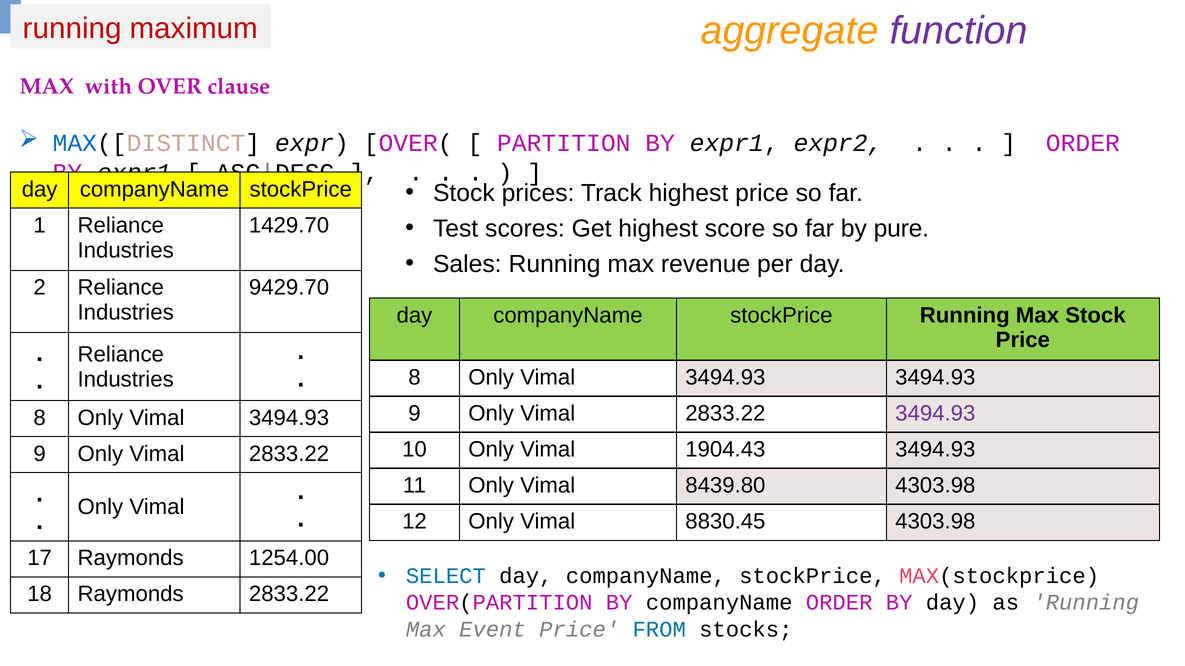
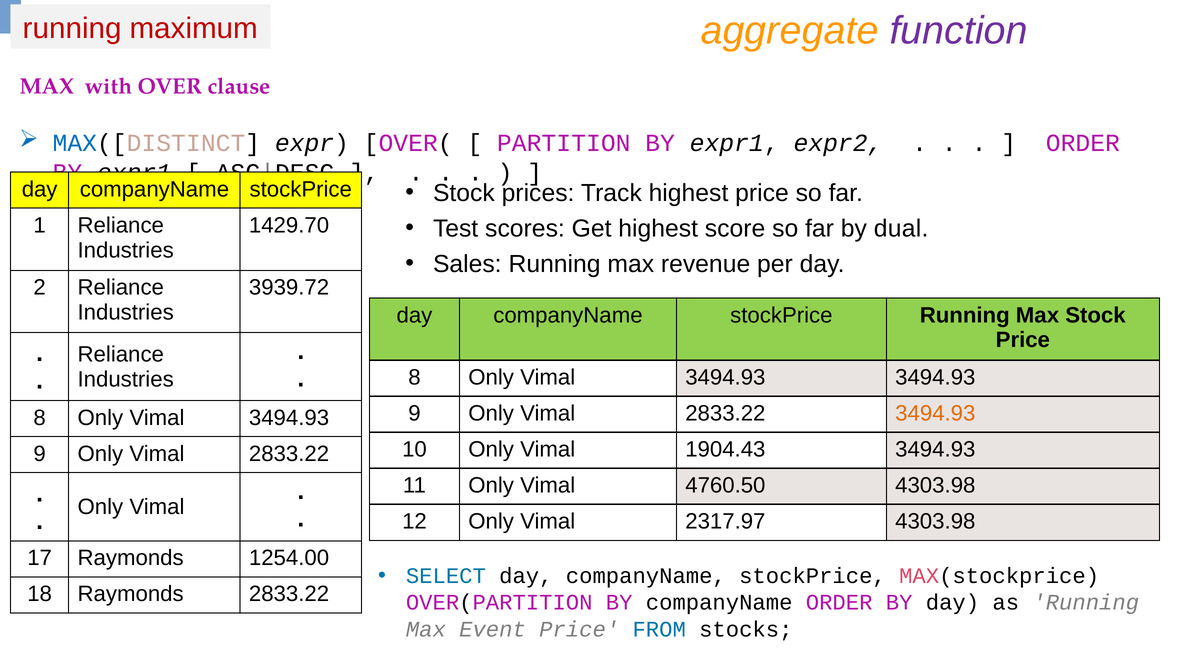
pure: pure -> dual
9429.70: 9429.70 -> 3939.72
3494.93 at (935, 414) colour: purple -> orange
8439.80: 8439.80 -> 4760.50
8830.45: 8830.45 -> 2317.97
